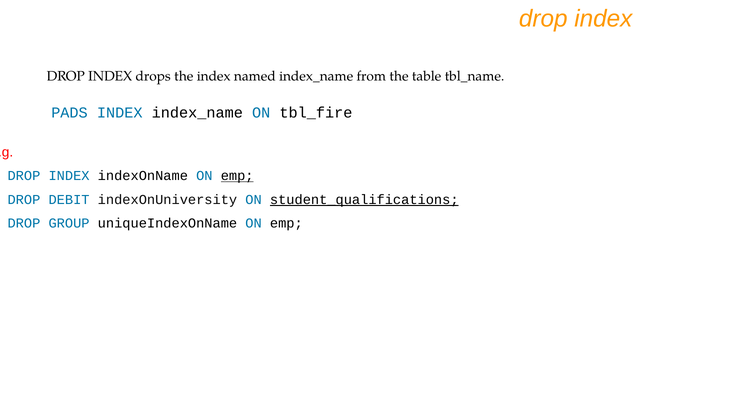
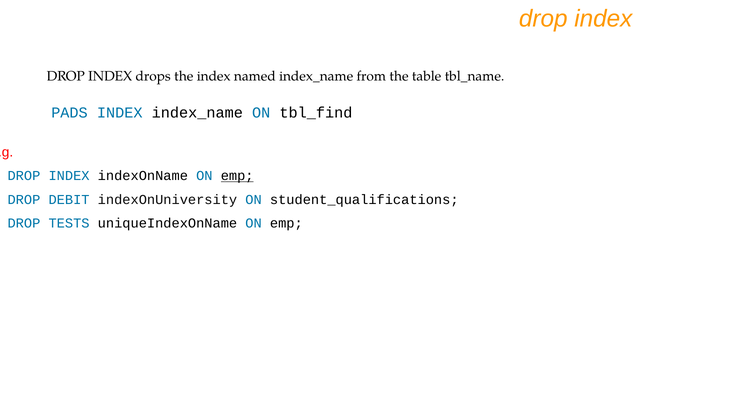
tbl_fire: tbl_fire -> tbl_find
student_qualifications underline: present -> none
GROUP: GROUP -> TESTS
